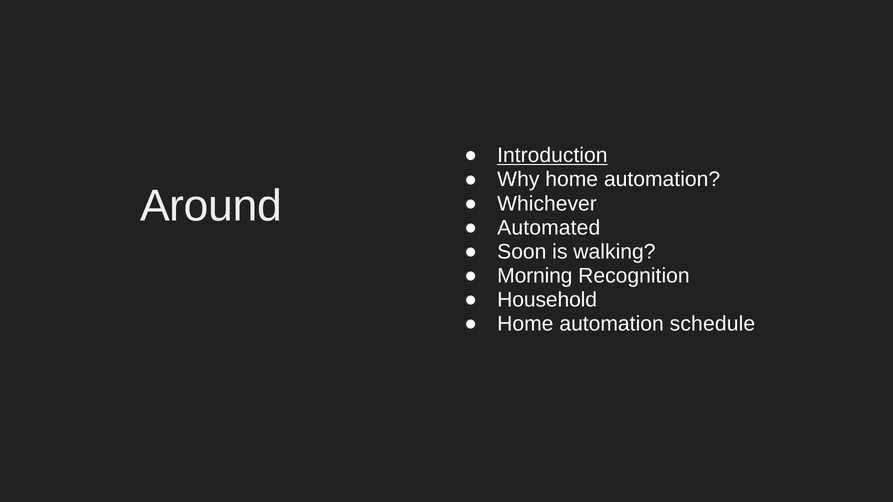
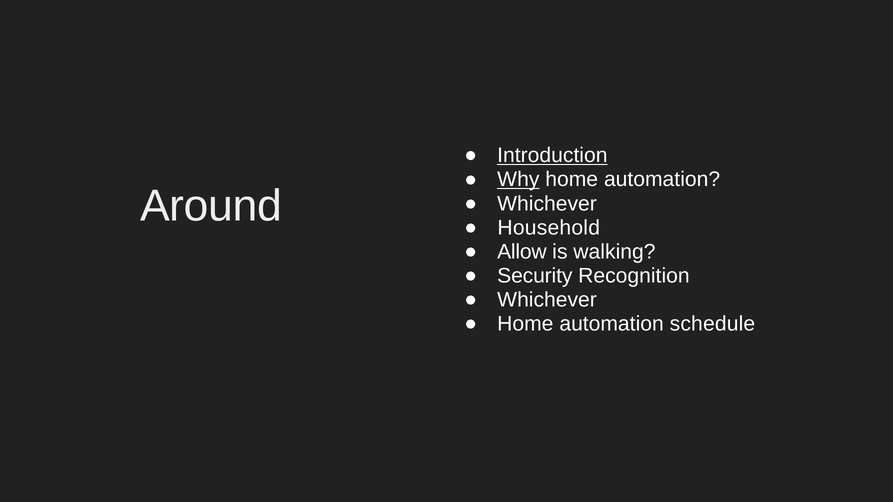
Why underline: none -> present
Automated: Automated -> Household
Soon: Soon -> Allow
Morning: Morning -> Security
Household at (547, 300): Household -> Whichever
